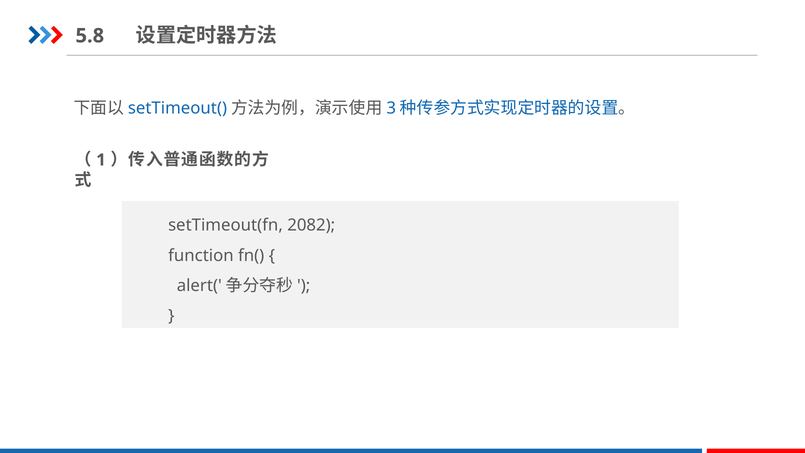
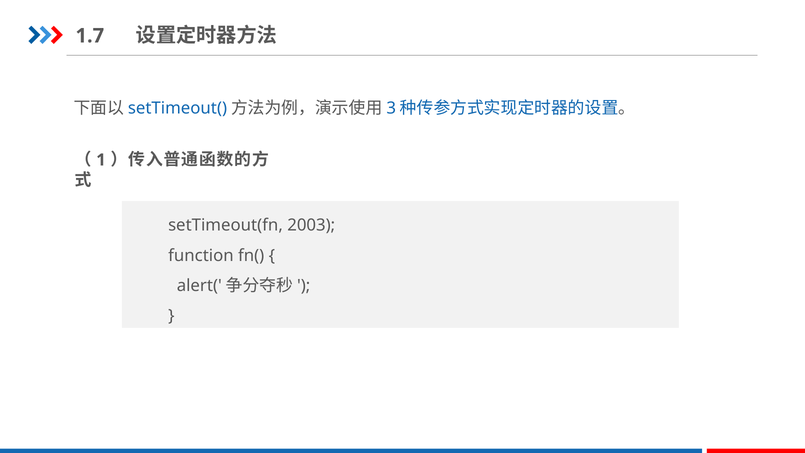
5.8: 5.8 -> 1.7
2082: 2082 -> 2003
